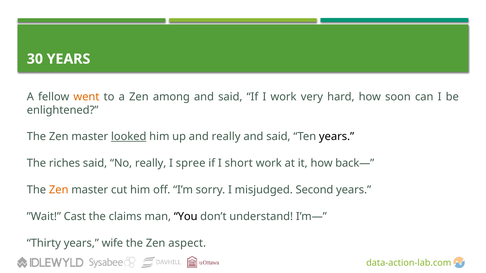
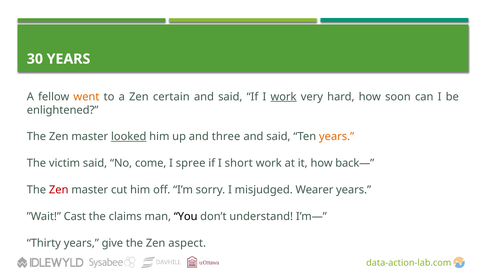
among: among -> certain
work at (284, 97) underline: none -> present
and really: really -> three
years at (337, 137) colour: black -> orange
riches: riches -> victim
No really: really -> come
Zen at (59, 190) colour: orange -> red
Second: Second -> Wearer
wife: wife -> give
